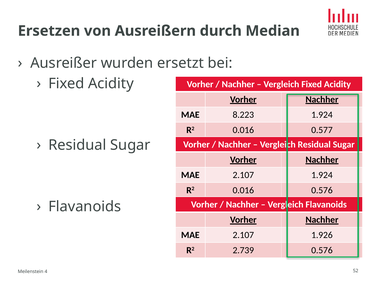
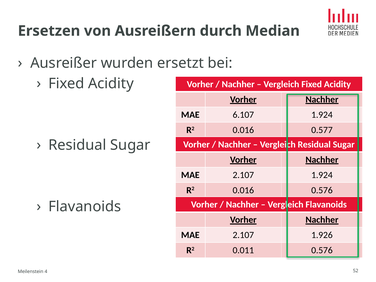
8.223: 8.223 -> 6.107
2.739: 2.739 -> 0.011
